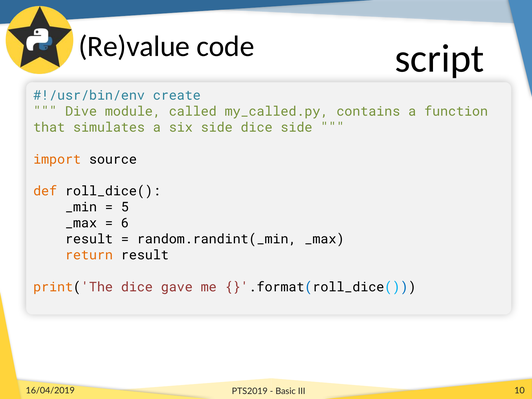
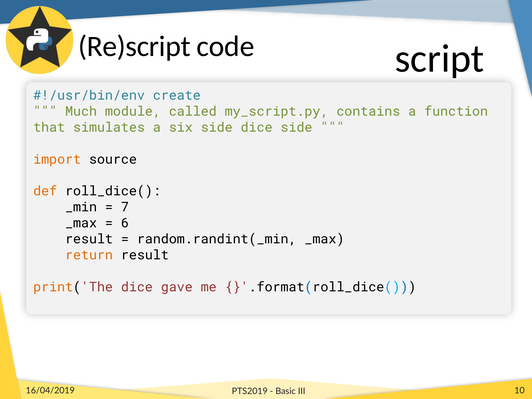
Re)value: Re)value -> Re)script
Dive: Dive -> Much
my_called.py: my_called.py -> my_script.py
5: 5 -> 7
